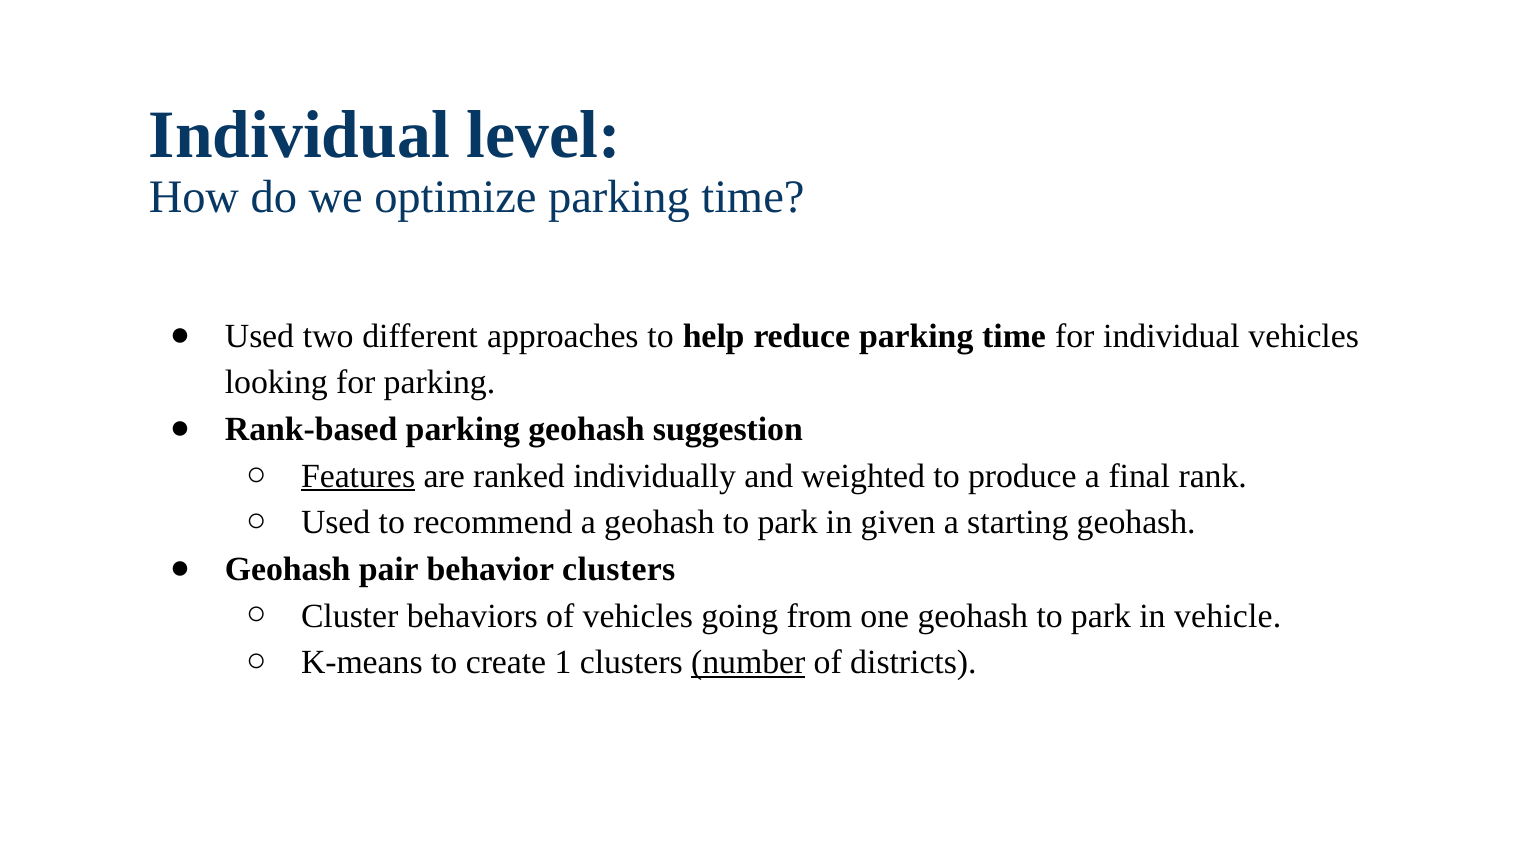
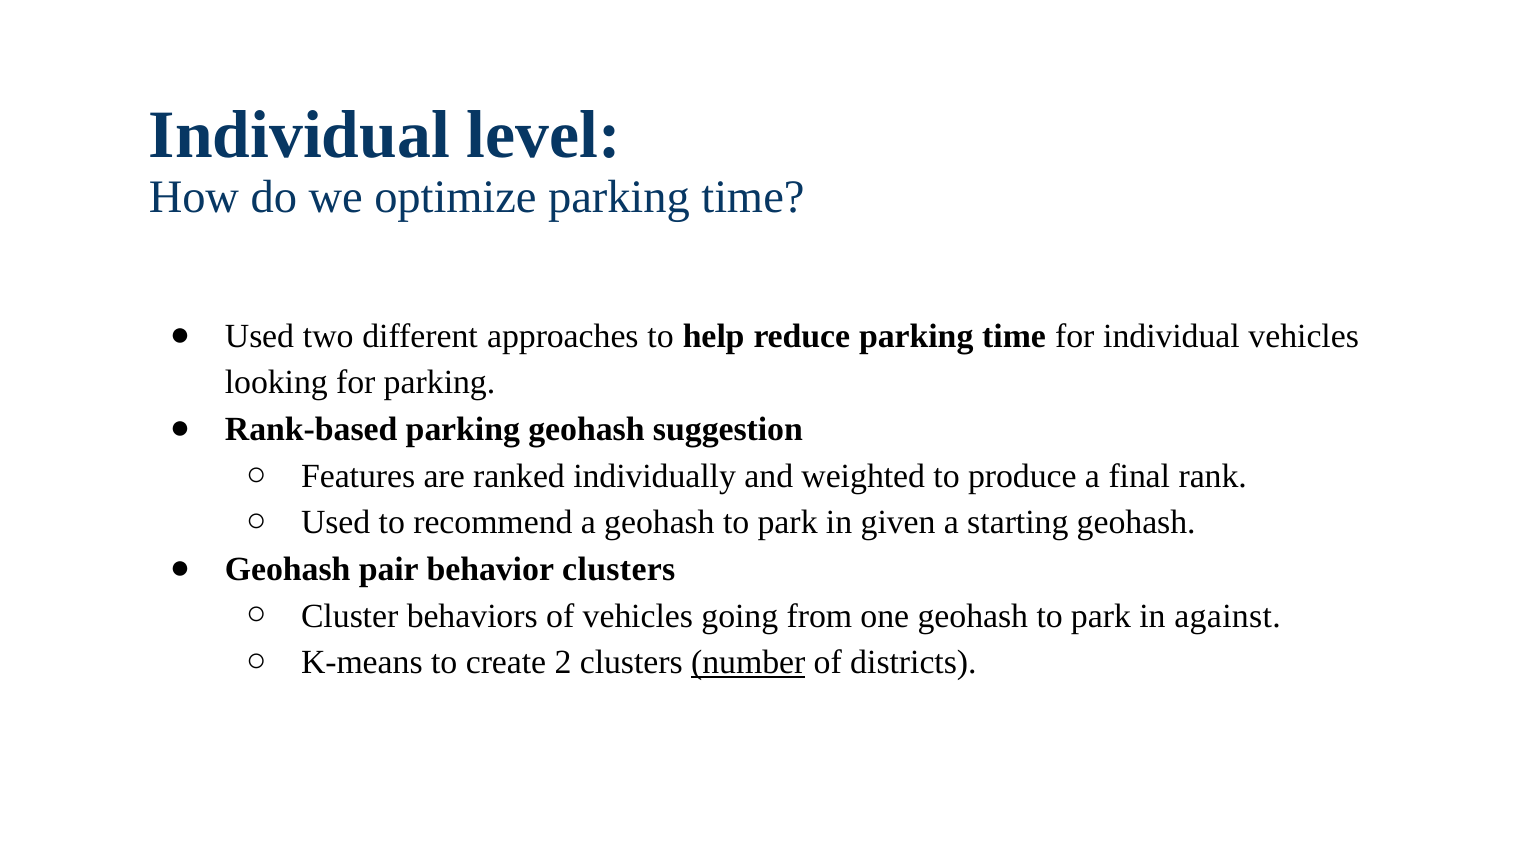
Features underline: present -> none
vehicle: vehicle -> against
1: 1 -> 2
